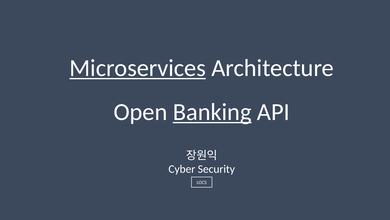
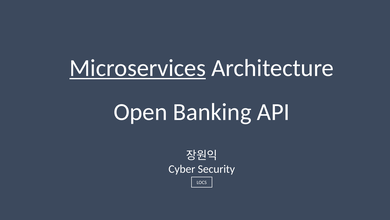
Banking underline: present -> none
